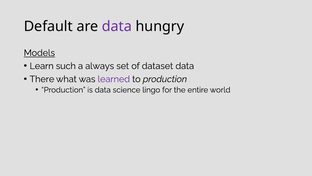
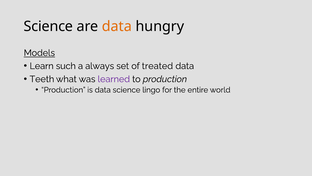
Default at (48, 26): Default -> Science
data at (117, 26) colour: purple -> orange
dataset: dataset -> treated
There: There -> Teeth
